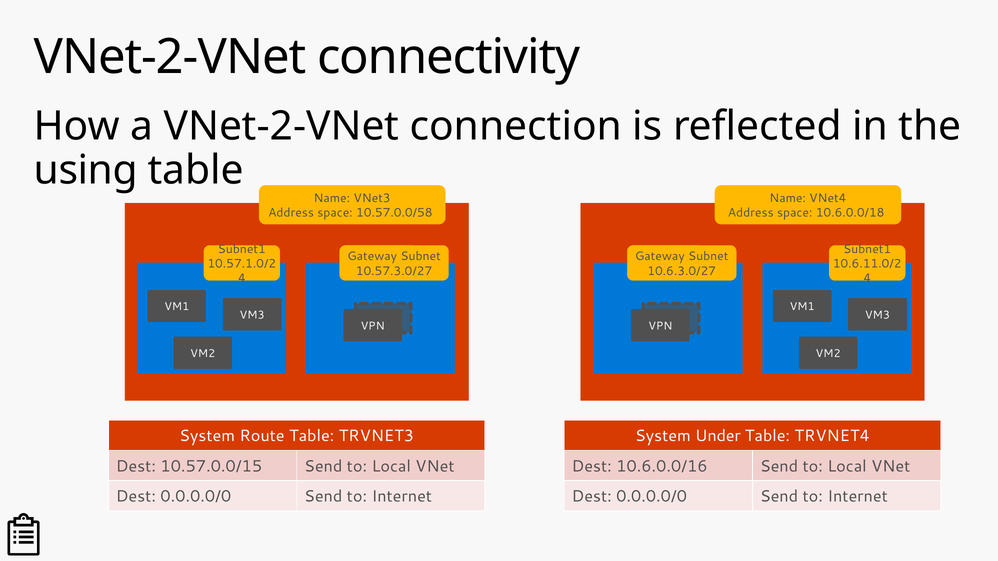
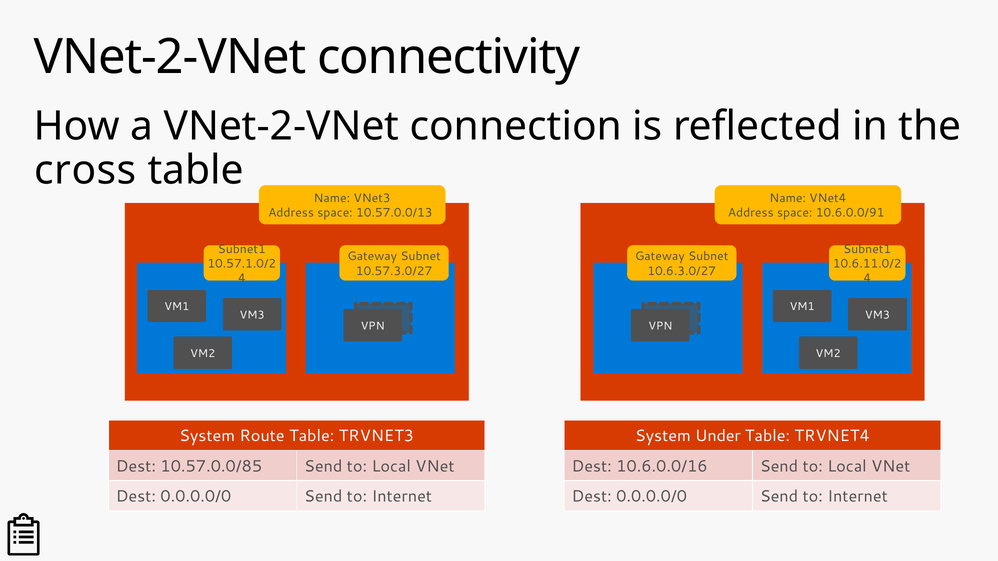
using: using -> cross
10.57.0.0/58: 10.57.0.0/58 -> 10.57.0.0/13
10.6.0.0/18: 10.6.0.0/18 -> 10.6.0.0/91
10.57.0.0/15: 10.57.0.0/15 -> 10.57.0.0/85
